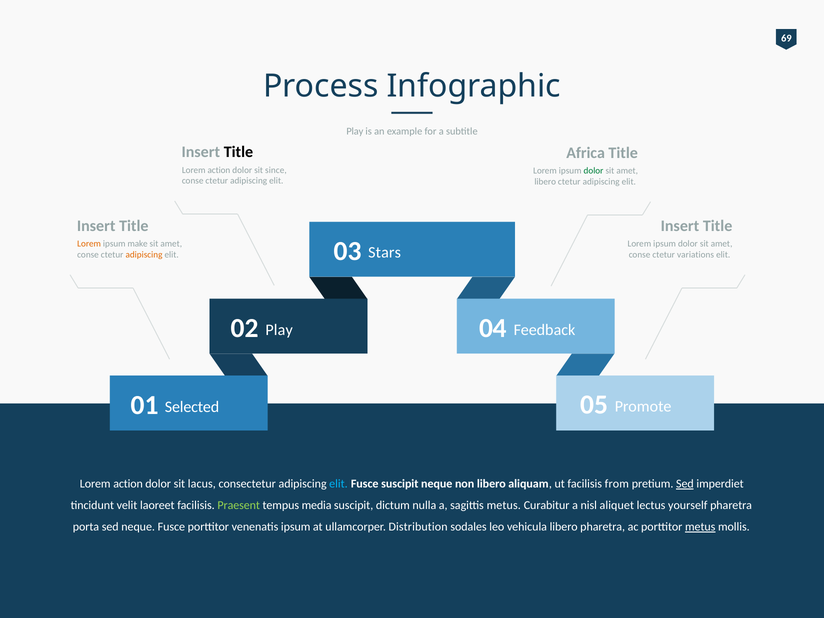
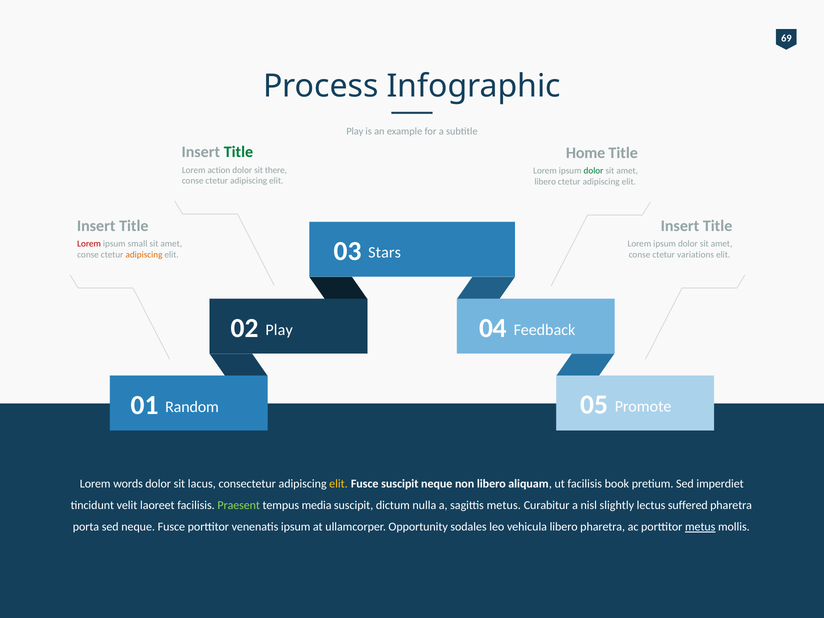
Title at (238, 152) colour: black -> green
Africa: Africa -> Home
since: since -> there
Lorem at (89, 244) colour: orange -> red
make: make -> small
Selected: Selected -> Random
action at (128, 484): action -> words
elit at (338, 484) colour: light blue -> yellow
from: from -> book
Sed at (685, 484) underline: present -> none
aliquet: aliquet -> slightly
yourself: yourself -> suffered
Distribution: Distribution -> Opportunity
